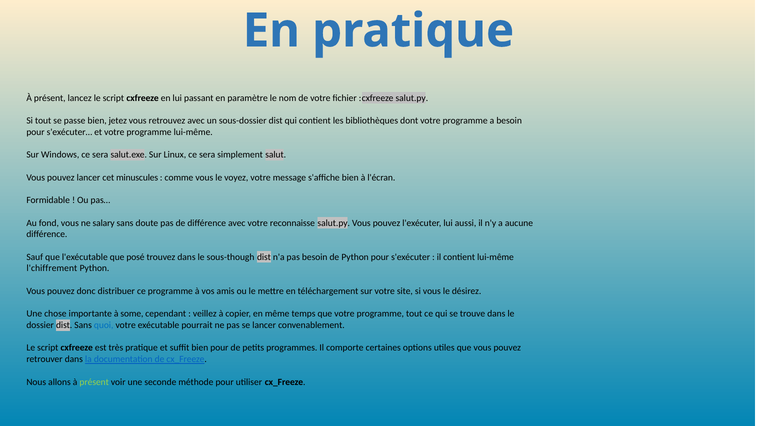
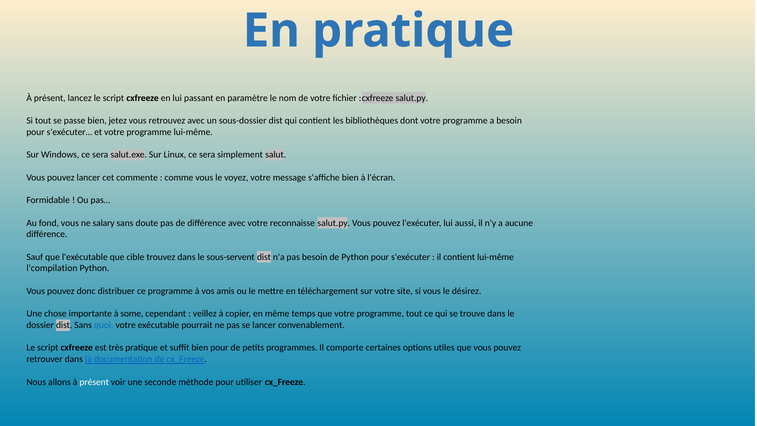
minuscules: minuscules -> commente
posé: posé -> cible
sous-though: sous-though -> sous-servent
l'chiffrement: l'chiffrement -> l'compilation
présent at (94, 382) colour: light green -> white
